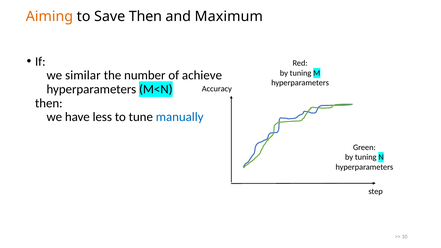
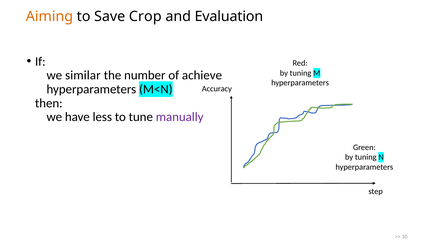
Save Then: Then -> Crop
Maximum: Maximum -> Evaluation
manually colour: blue -> purple
